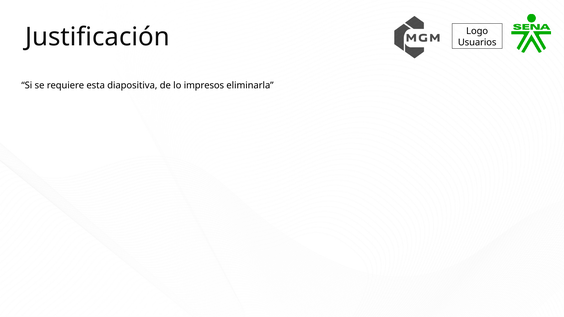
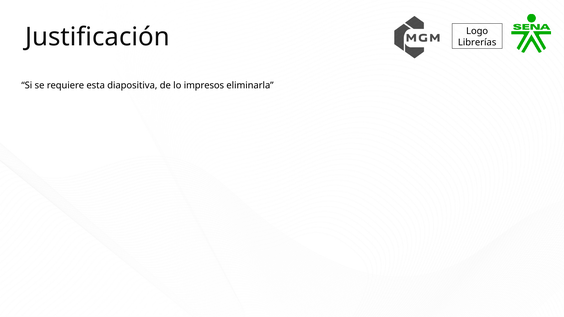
Usuarios: Usuarios -> Librerías
